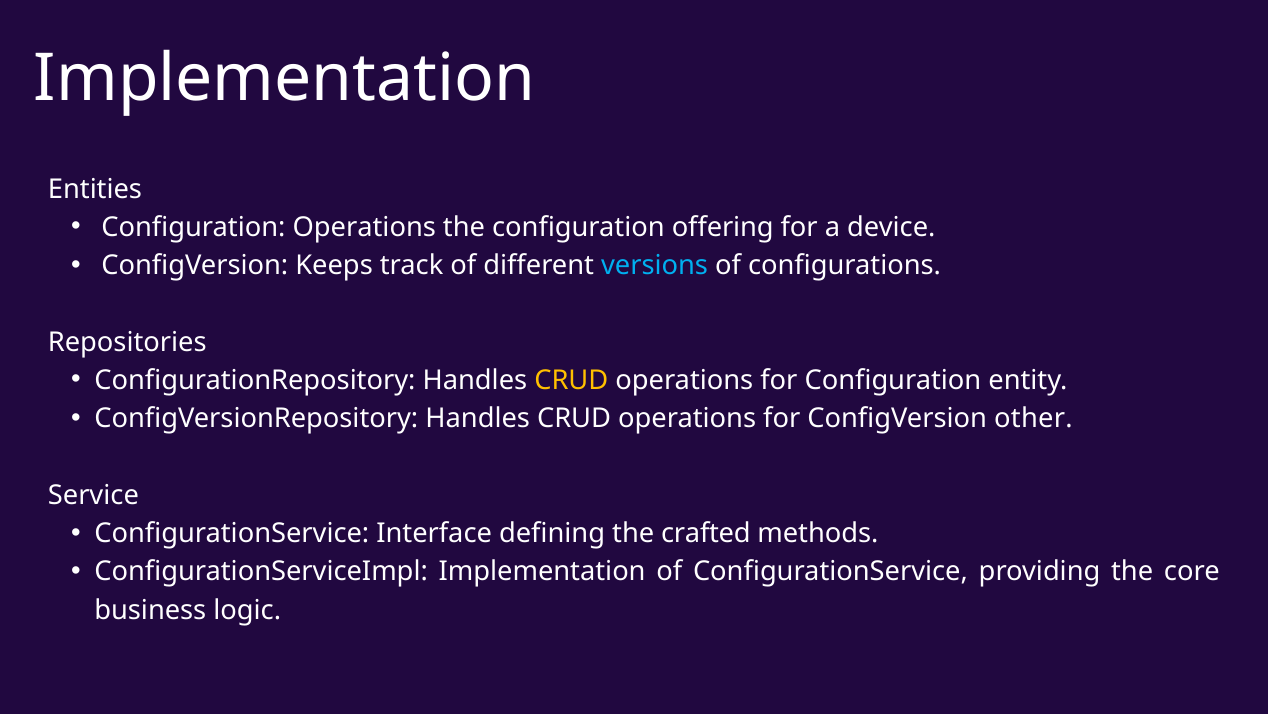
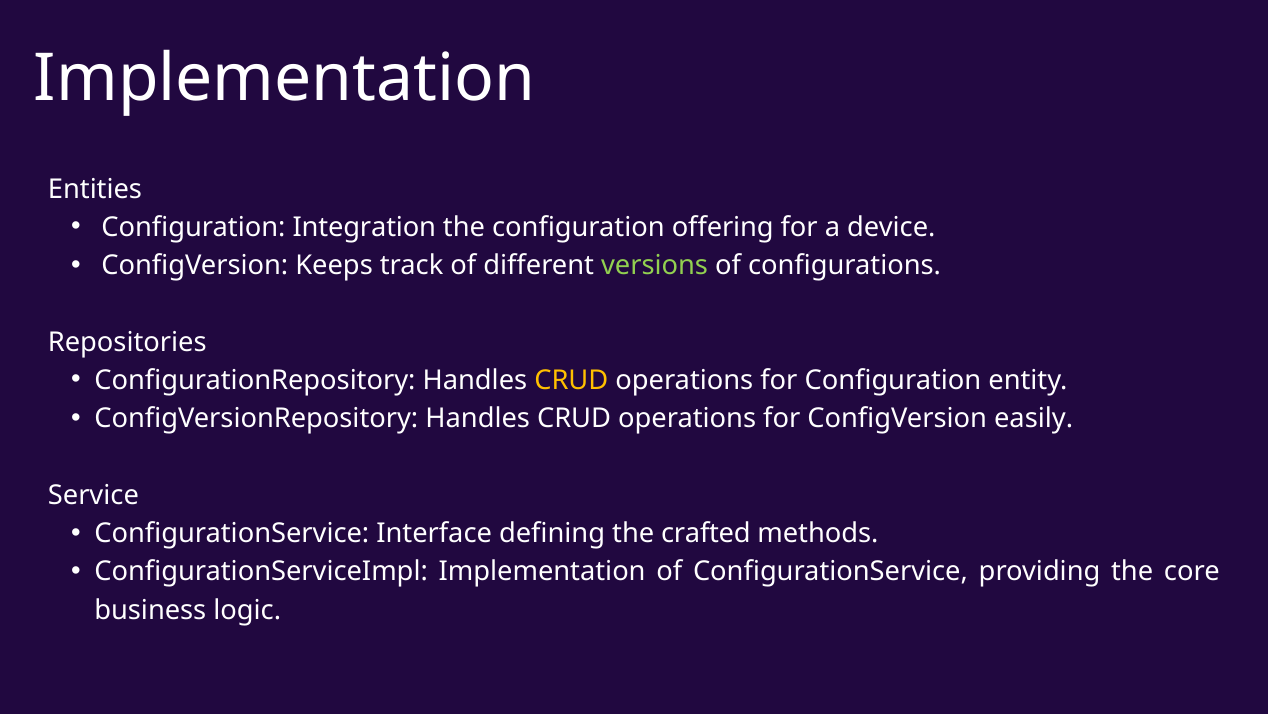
Configuration Operations: Operations -> Integration
versions colour: light blue -> light green
other: other -> easily
